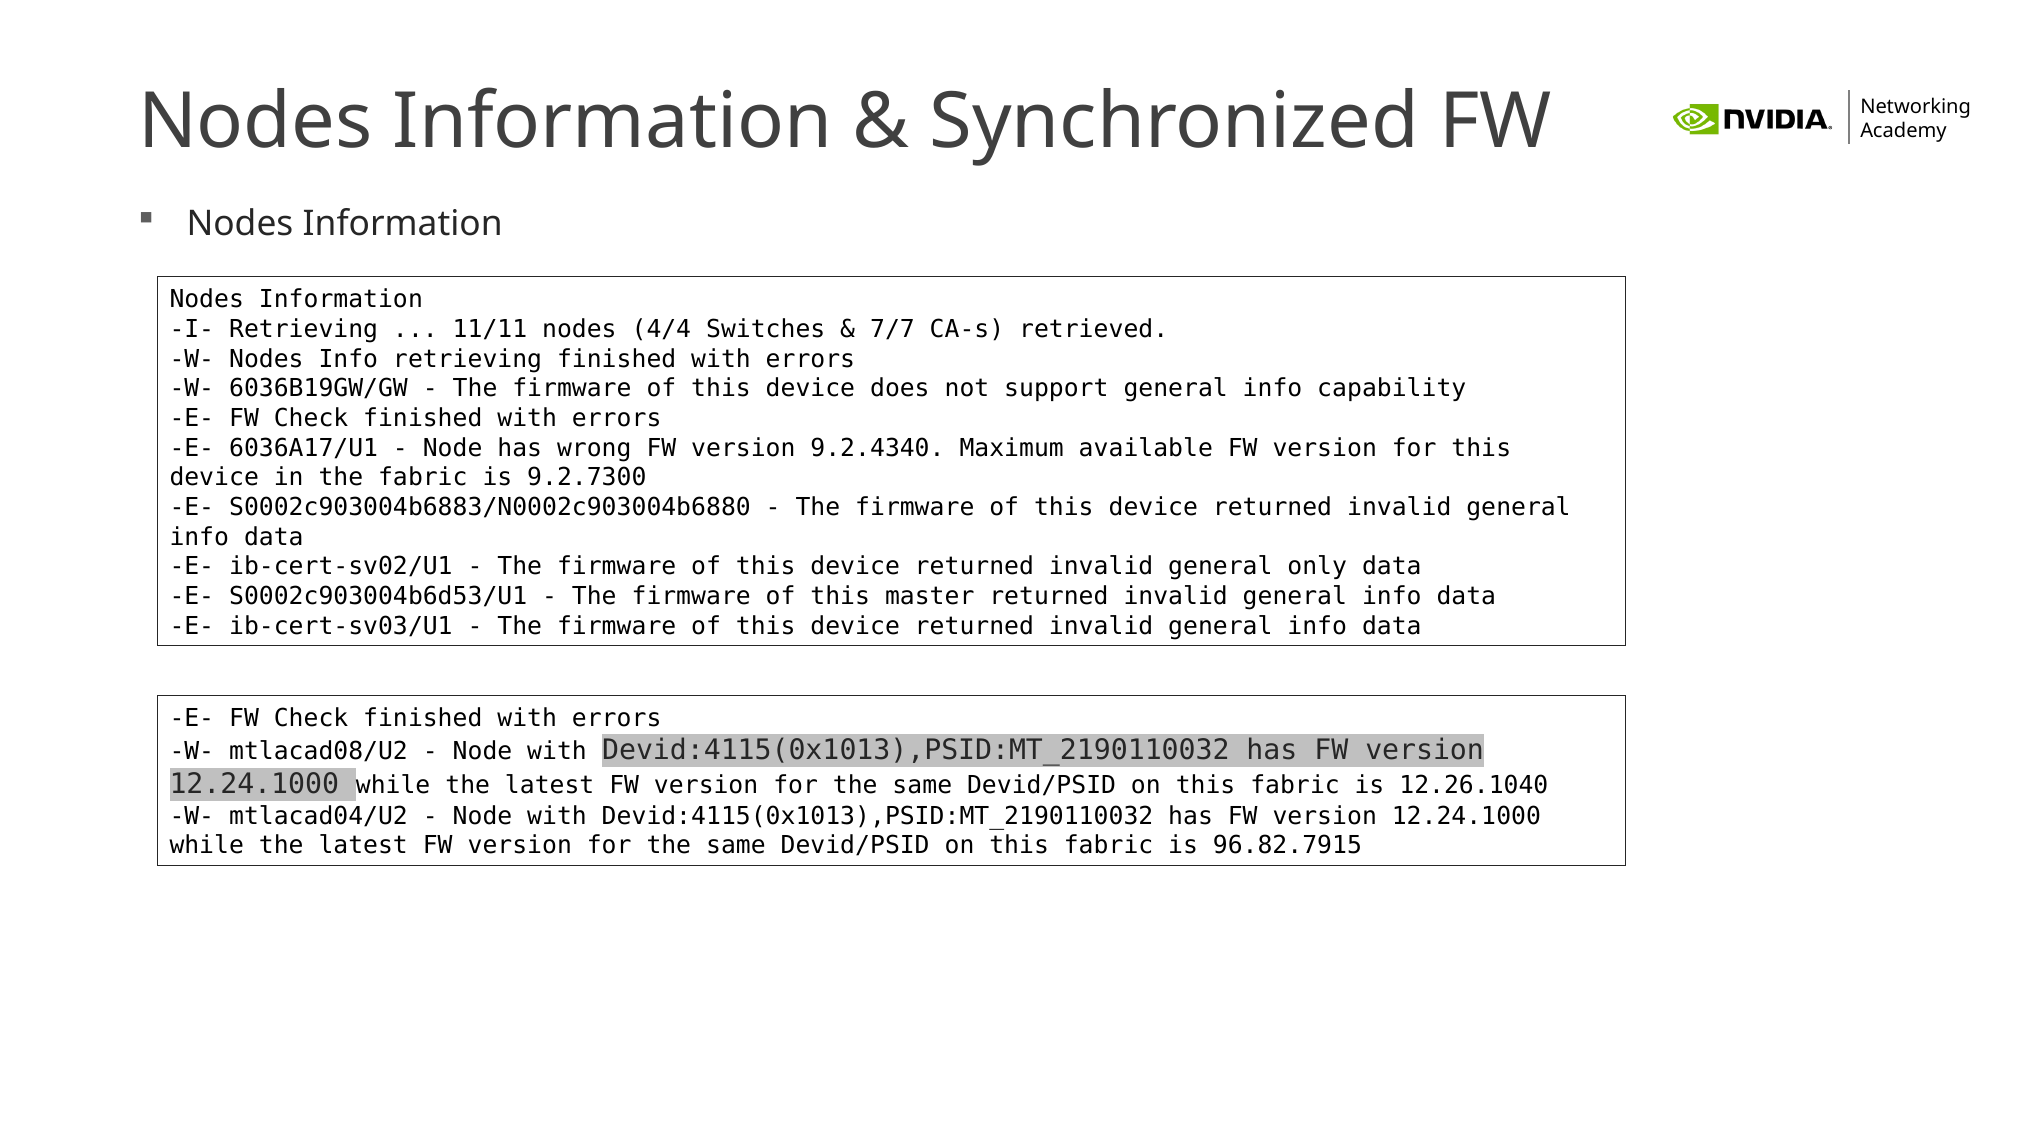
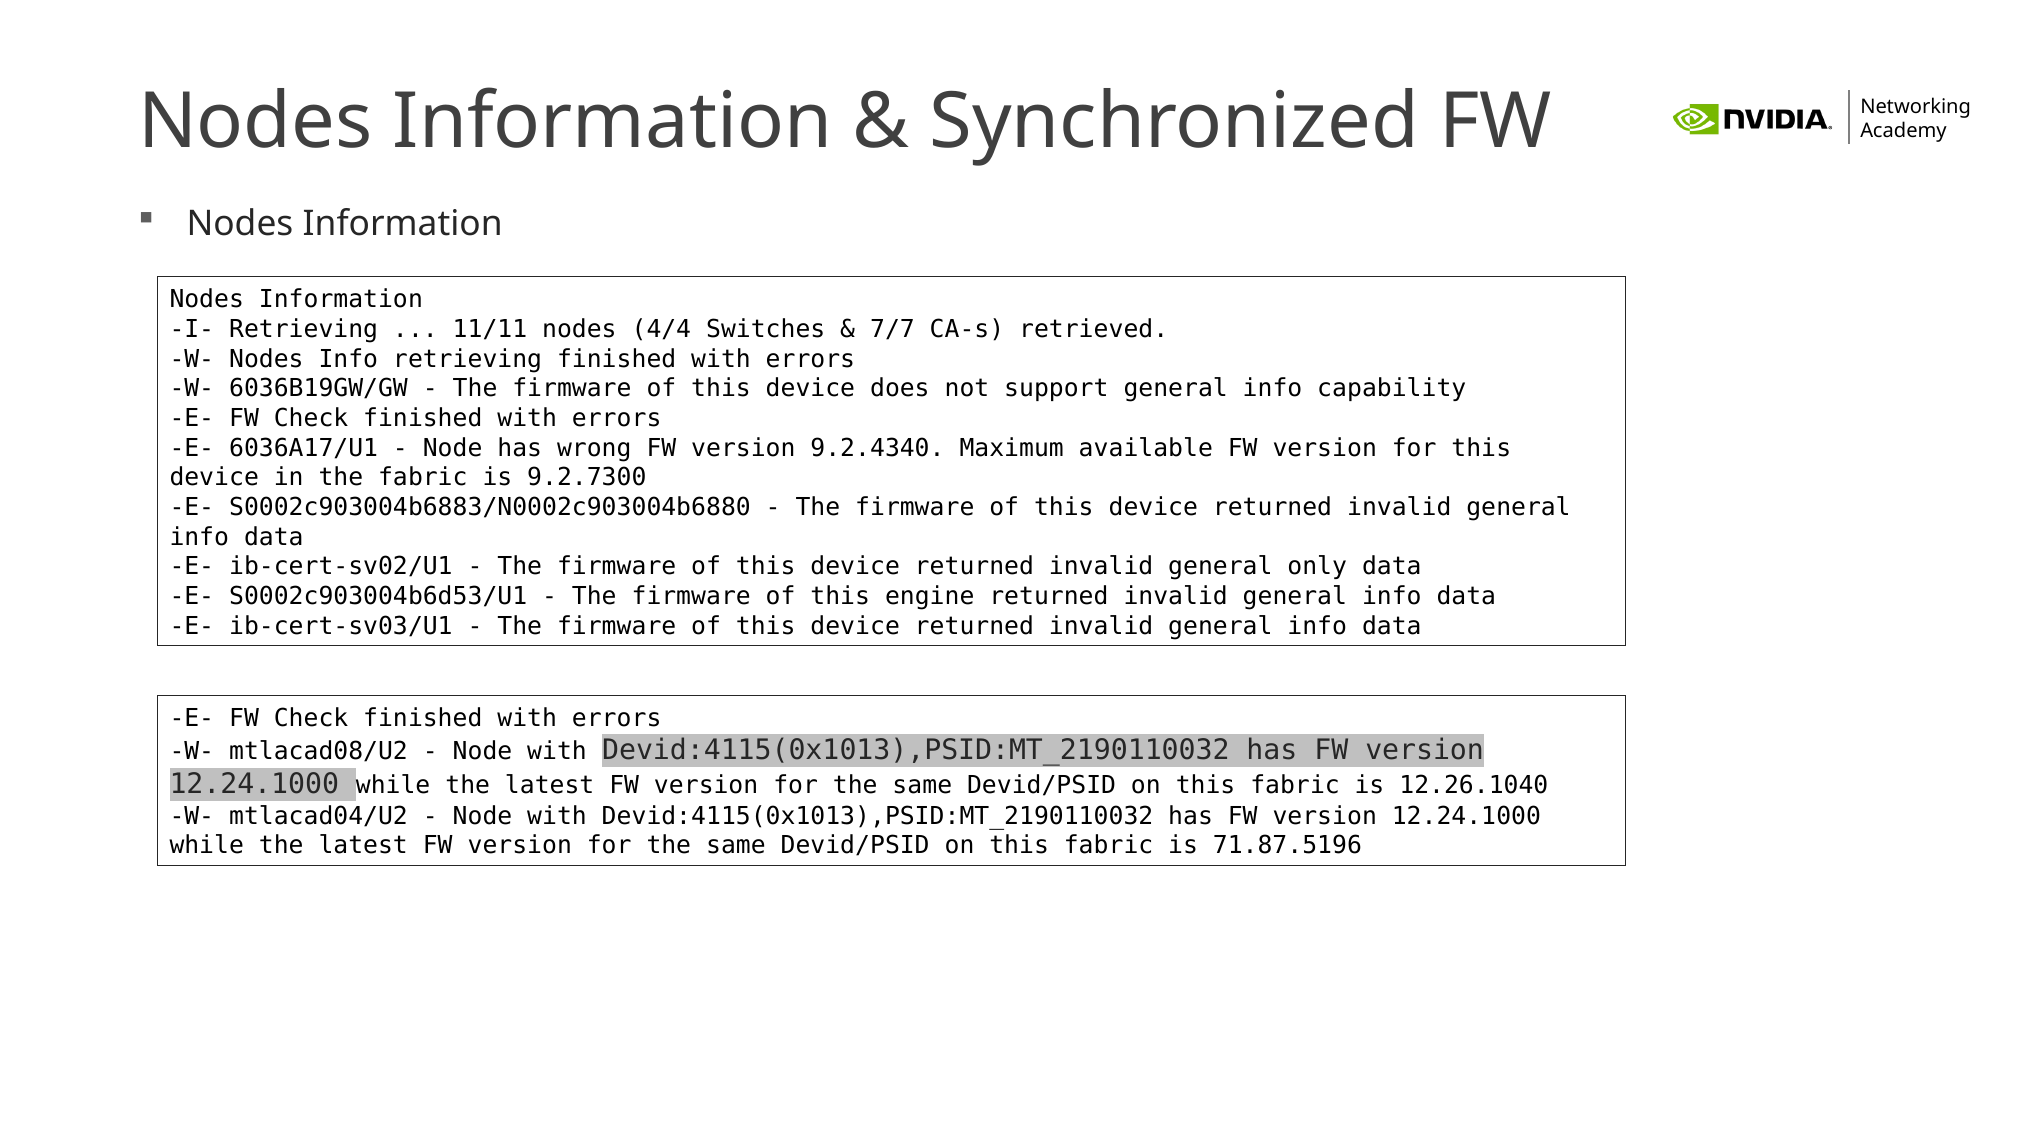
master: master -> engine
96.82.7915: 96.82.7915 -> 71.87.5196
